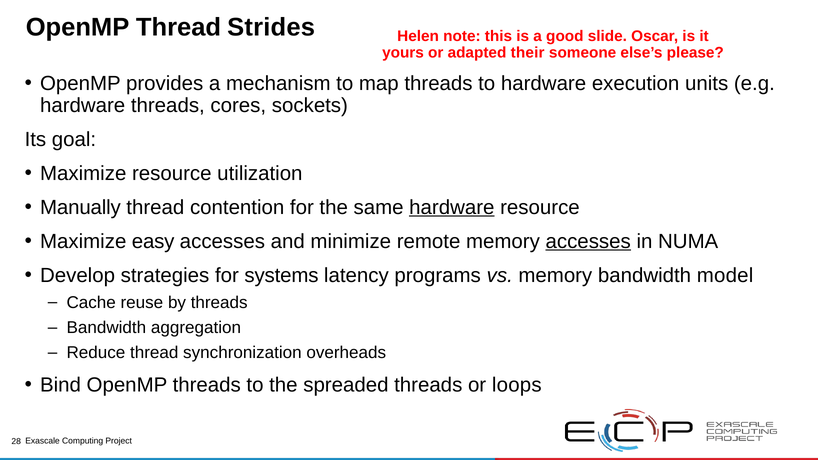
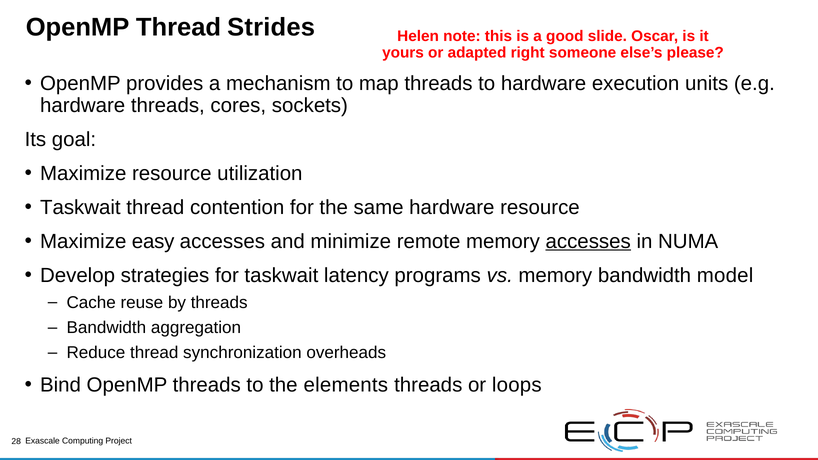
their: their -> right
Manually at (80, 207): Manually -> Taskwait
hardware at (452, 207) underline: present -> none
for systems: systems -> taskwait
spreaded: spreaded -> elements
